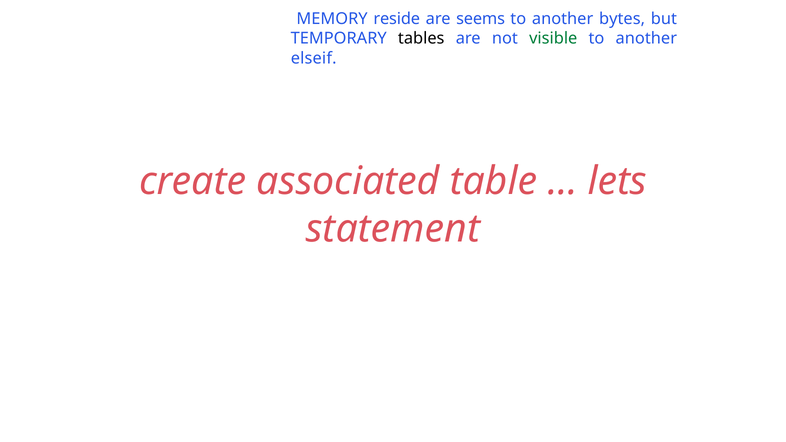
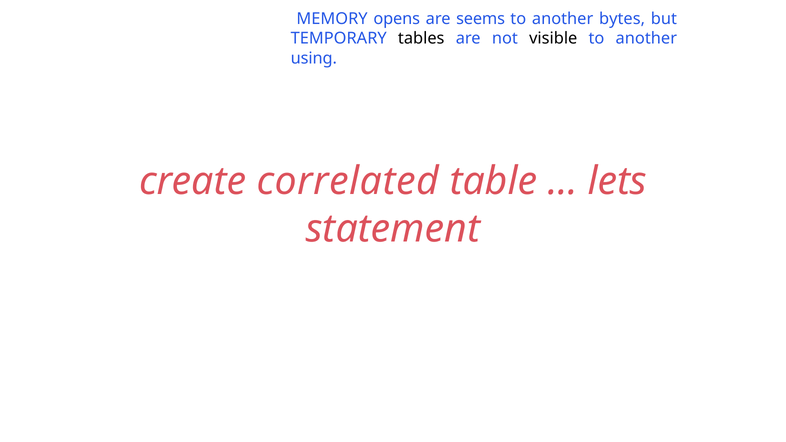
reside: reside -> opens
visible colour: green -> black
elseif: elseif -> using
associated: associated -> correlated
